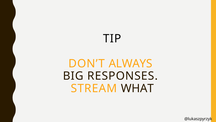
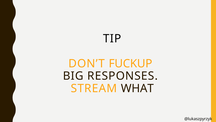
ALWAYS: ALWAYS -> FUCKUP
